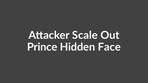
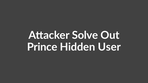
Scale: Scale -> Solve
Face: Face -> User
